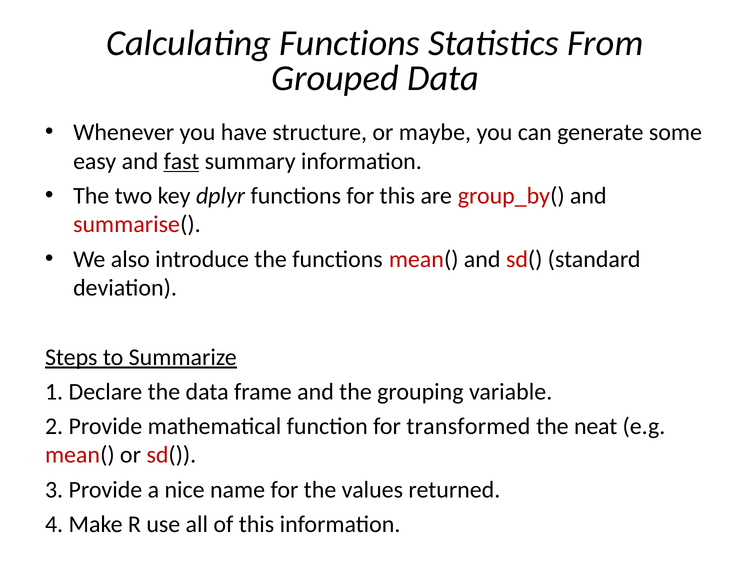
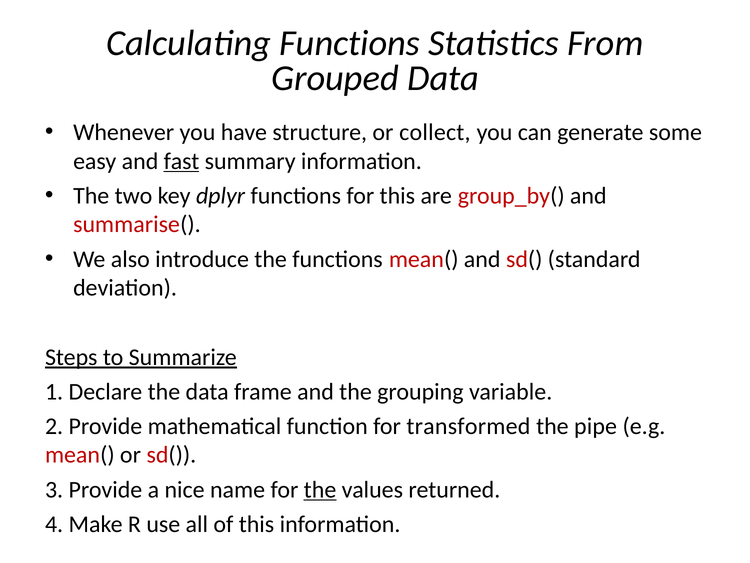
maybe: maybe -> collect
neat: neat -> pipe
the at (320, 489) underline: none -> present
